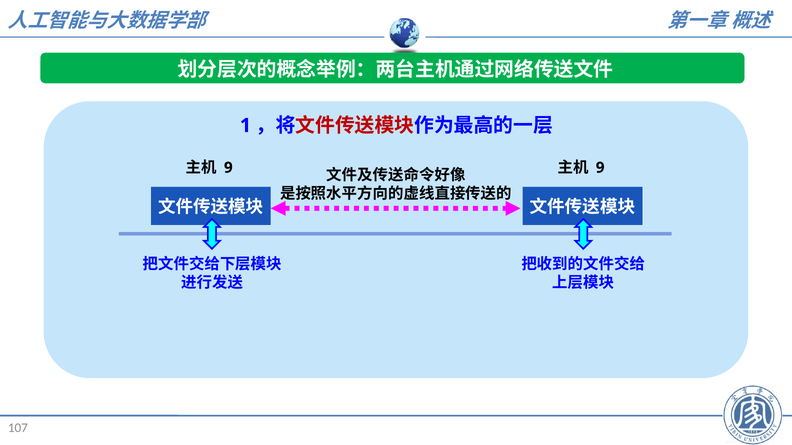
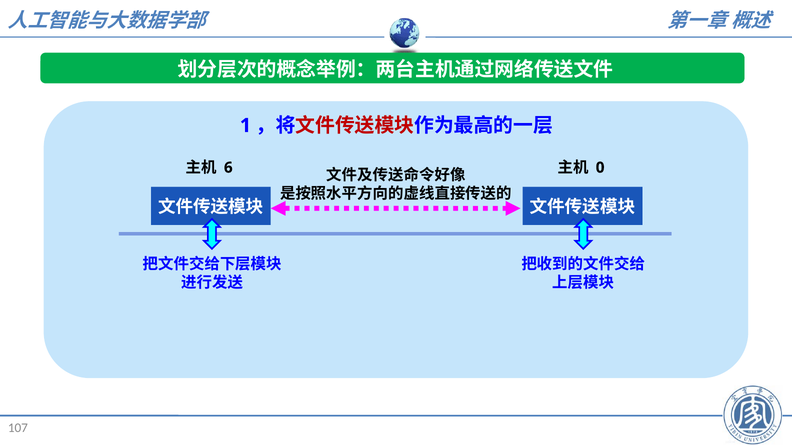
9 at (228, 168): 9 -> 6
9 at (600, 168): 9 -> 0
